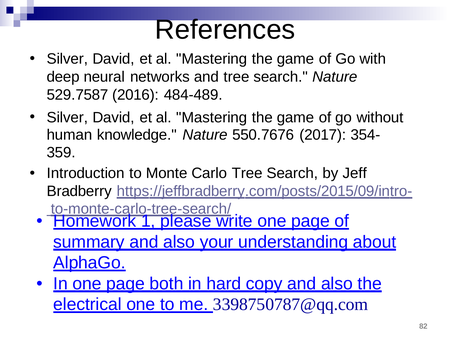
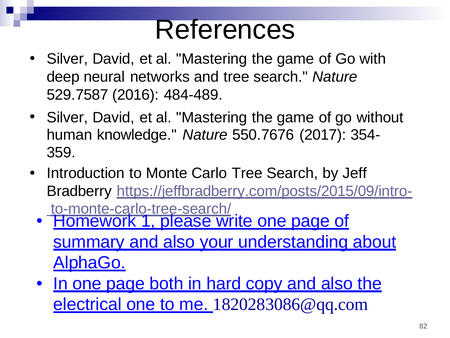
3398750787@qq.com: 3398750787@qq.com -> 1820283086@qq.com
